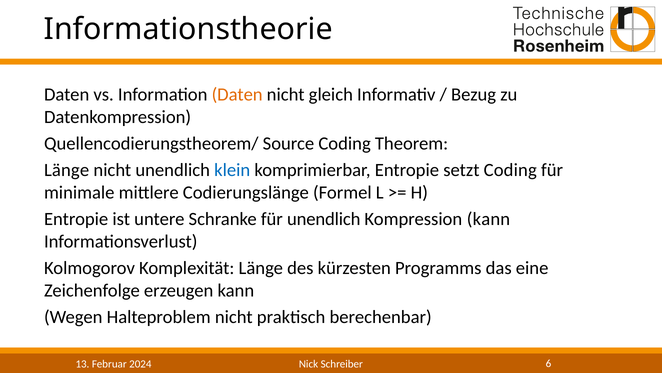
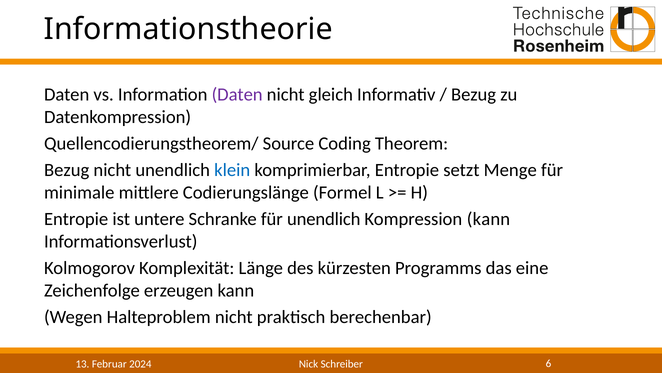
Daten at (237, 94) colour: orange -> purple
Länge at (67, 170): Länge -> Bezug
setzt Coding: Coding -> Menge
